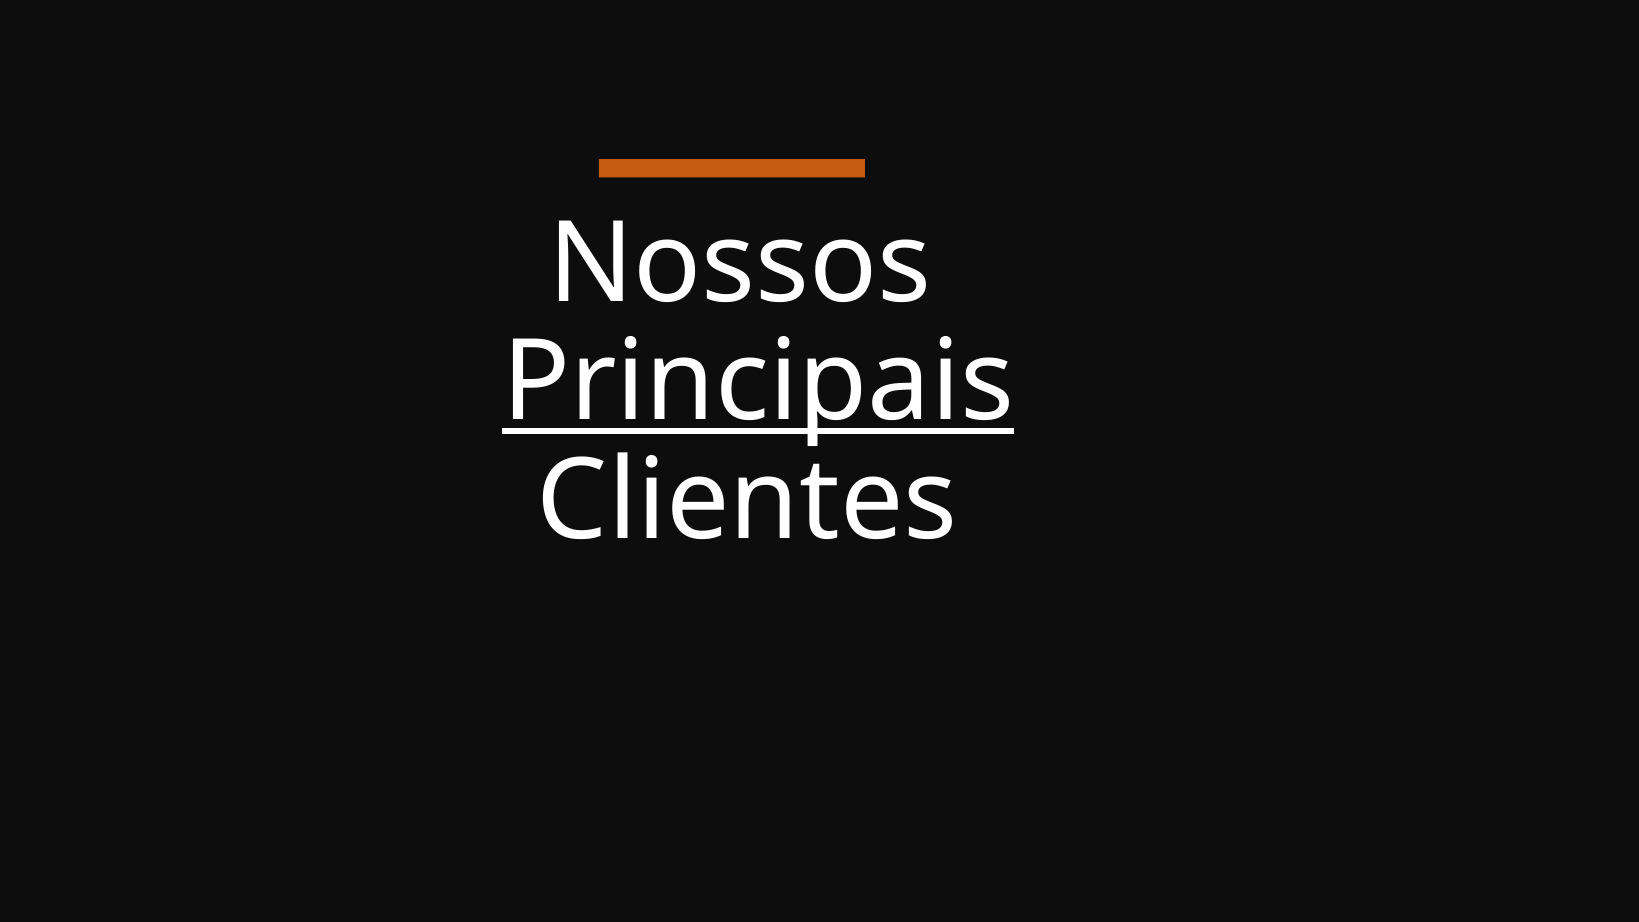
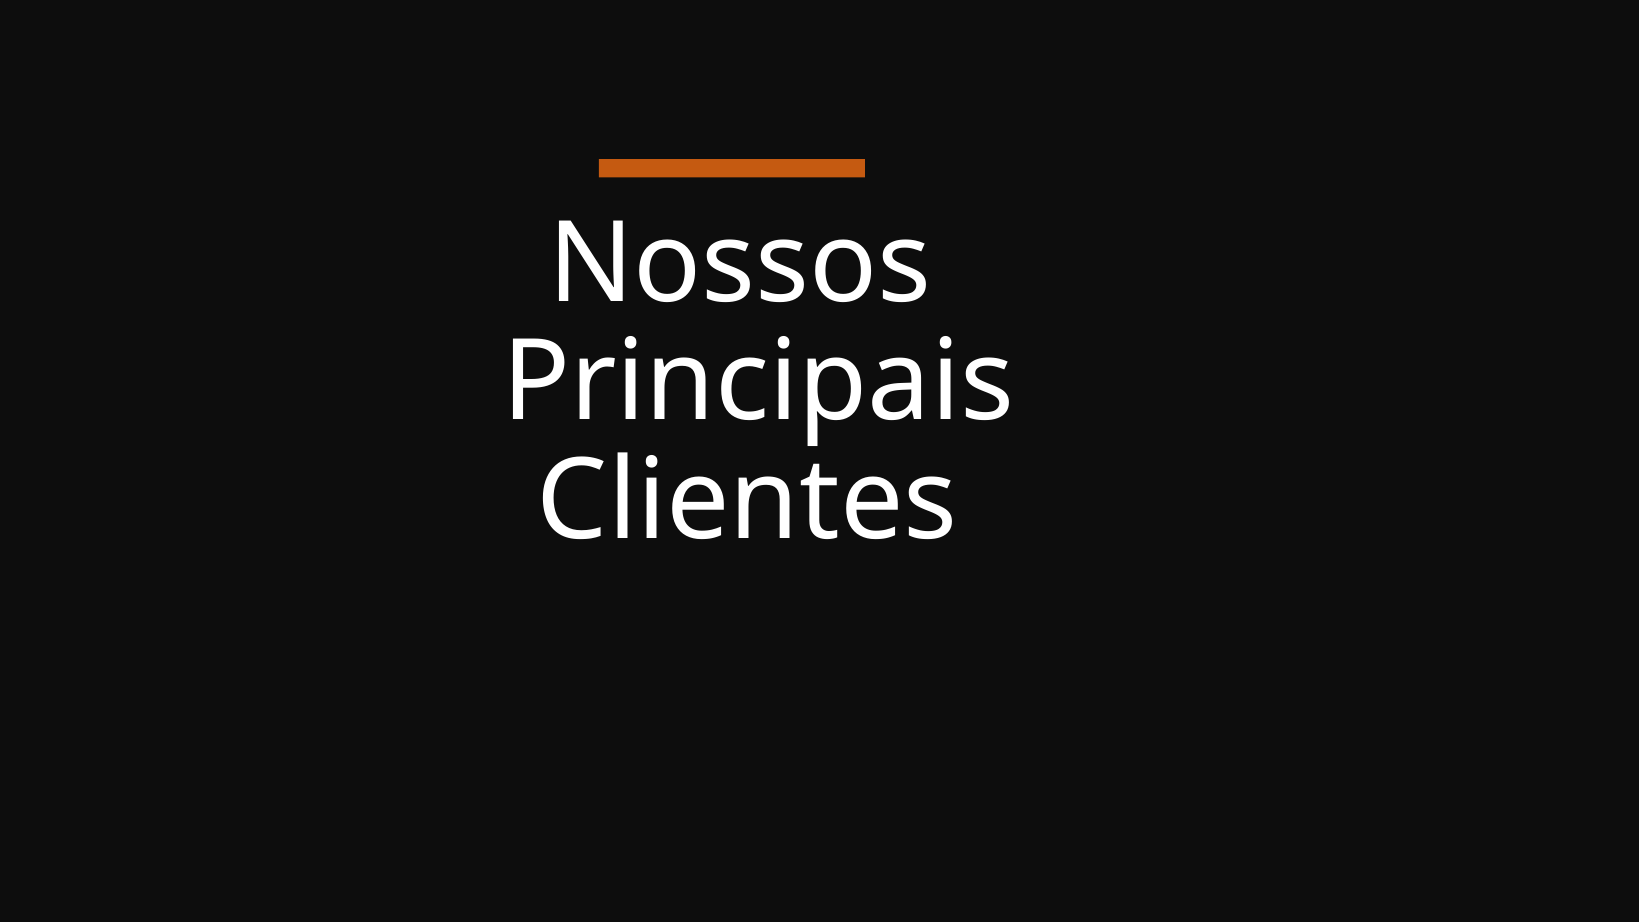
Principais underline: present -> none
